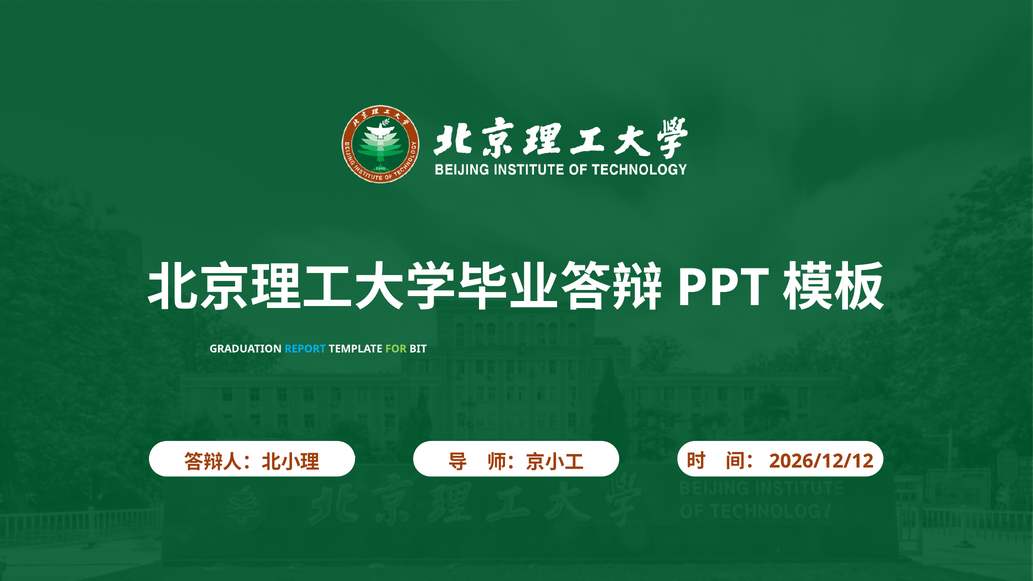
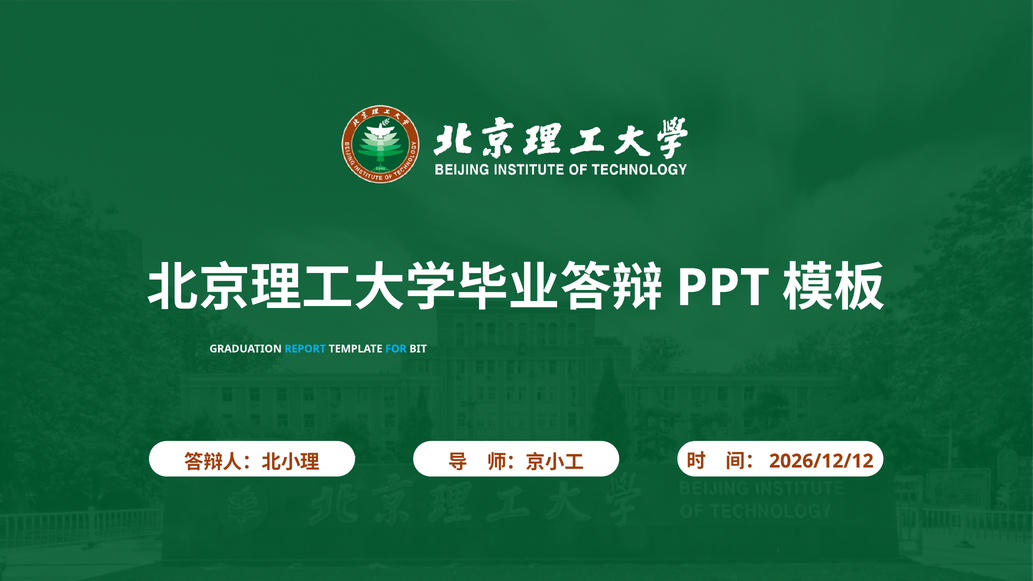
FOR colour: light green -> light blue
